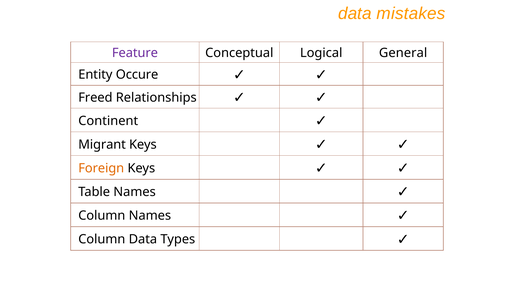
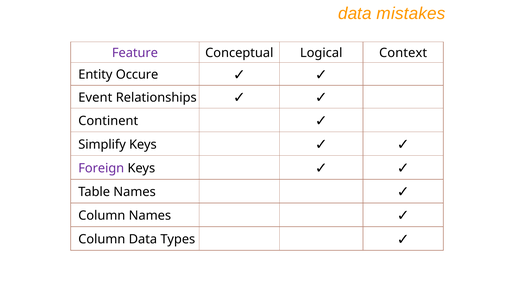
General: General -> Context
Freed: Freed -> Event
Migrant: Migrant -> Simplify
Foreign colour: orange -> purple
